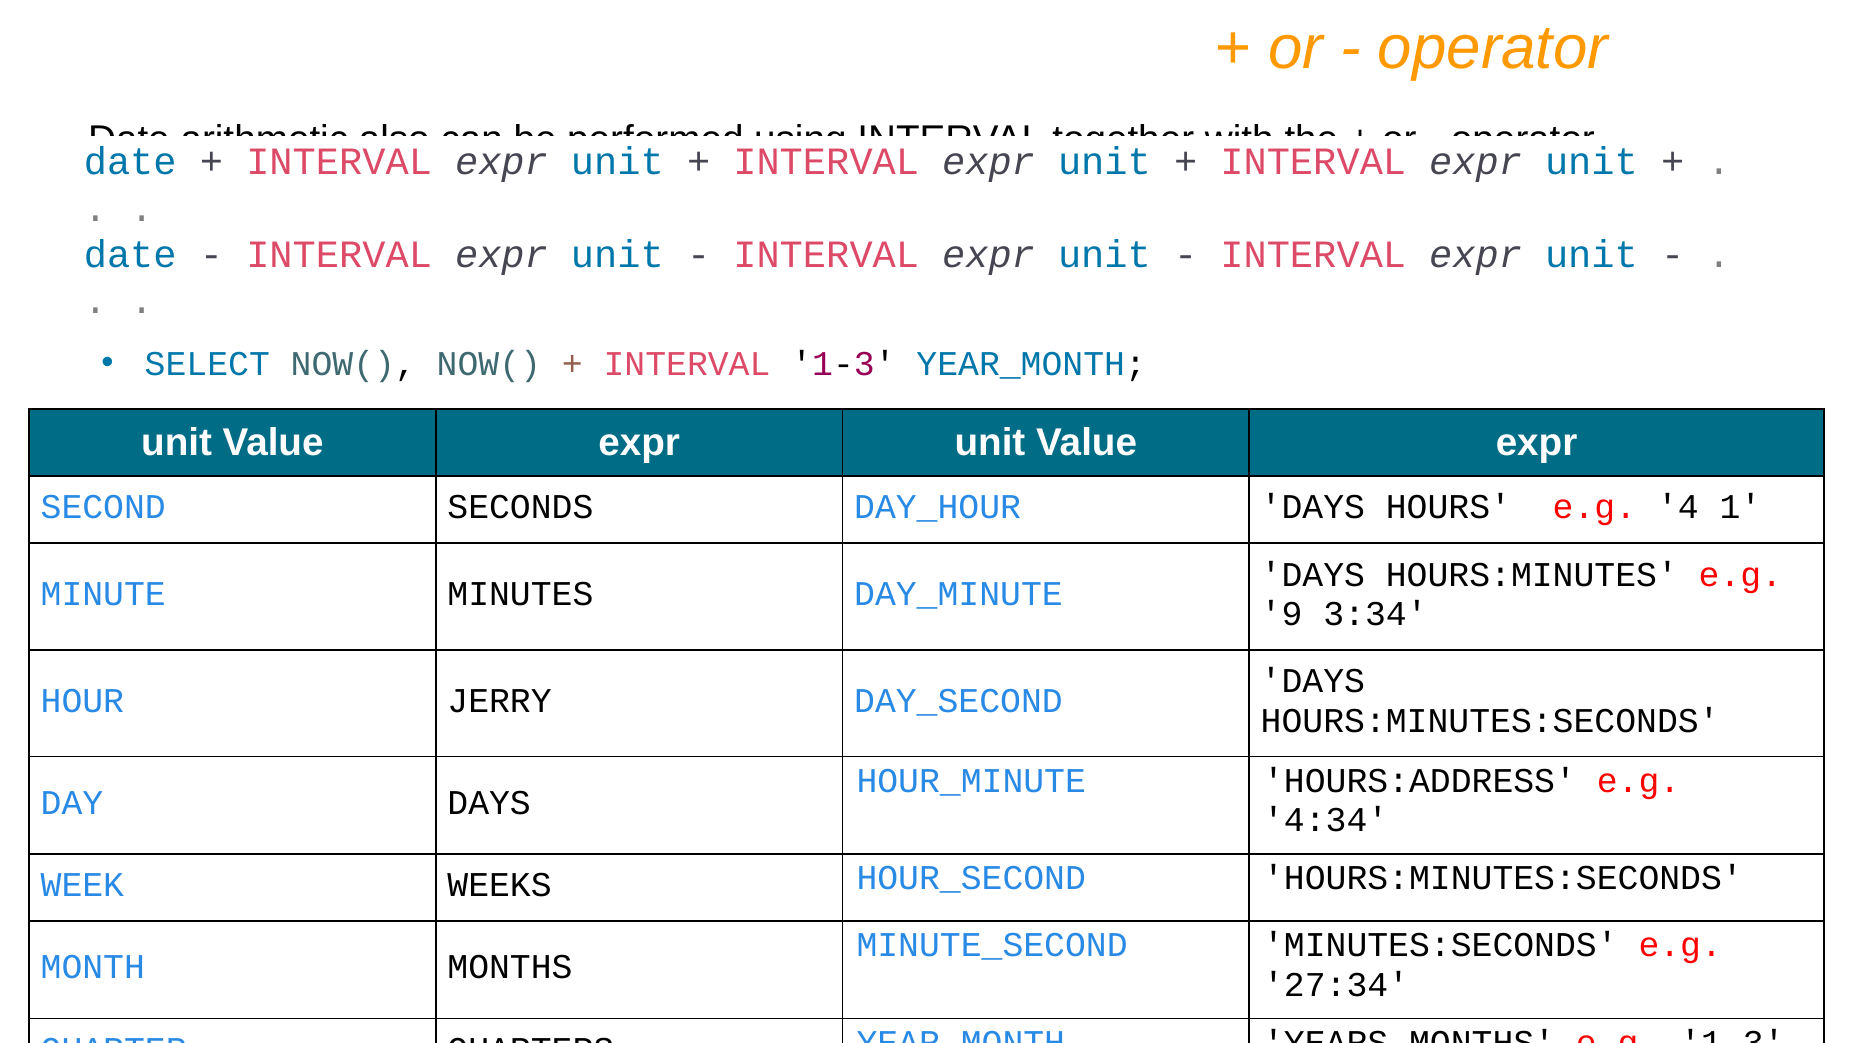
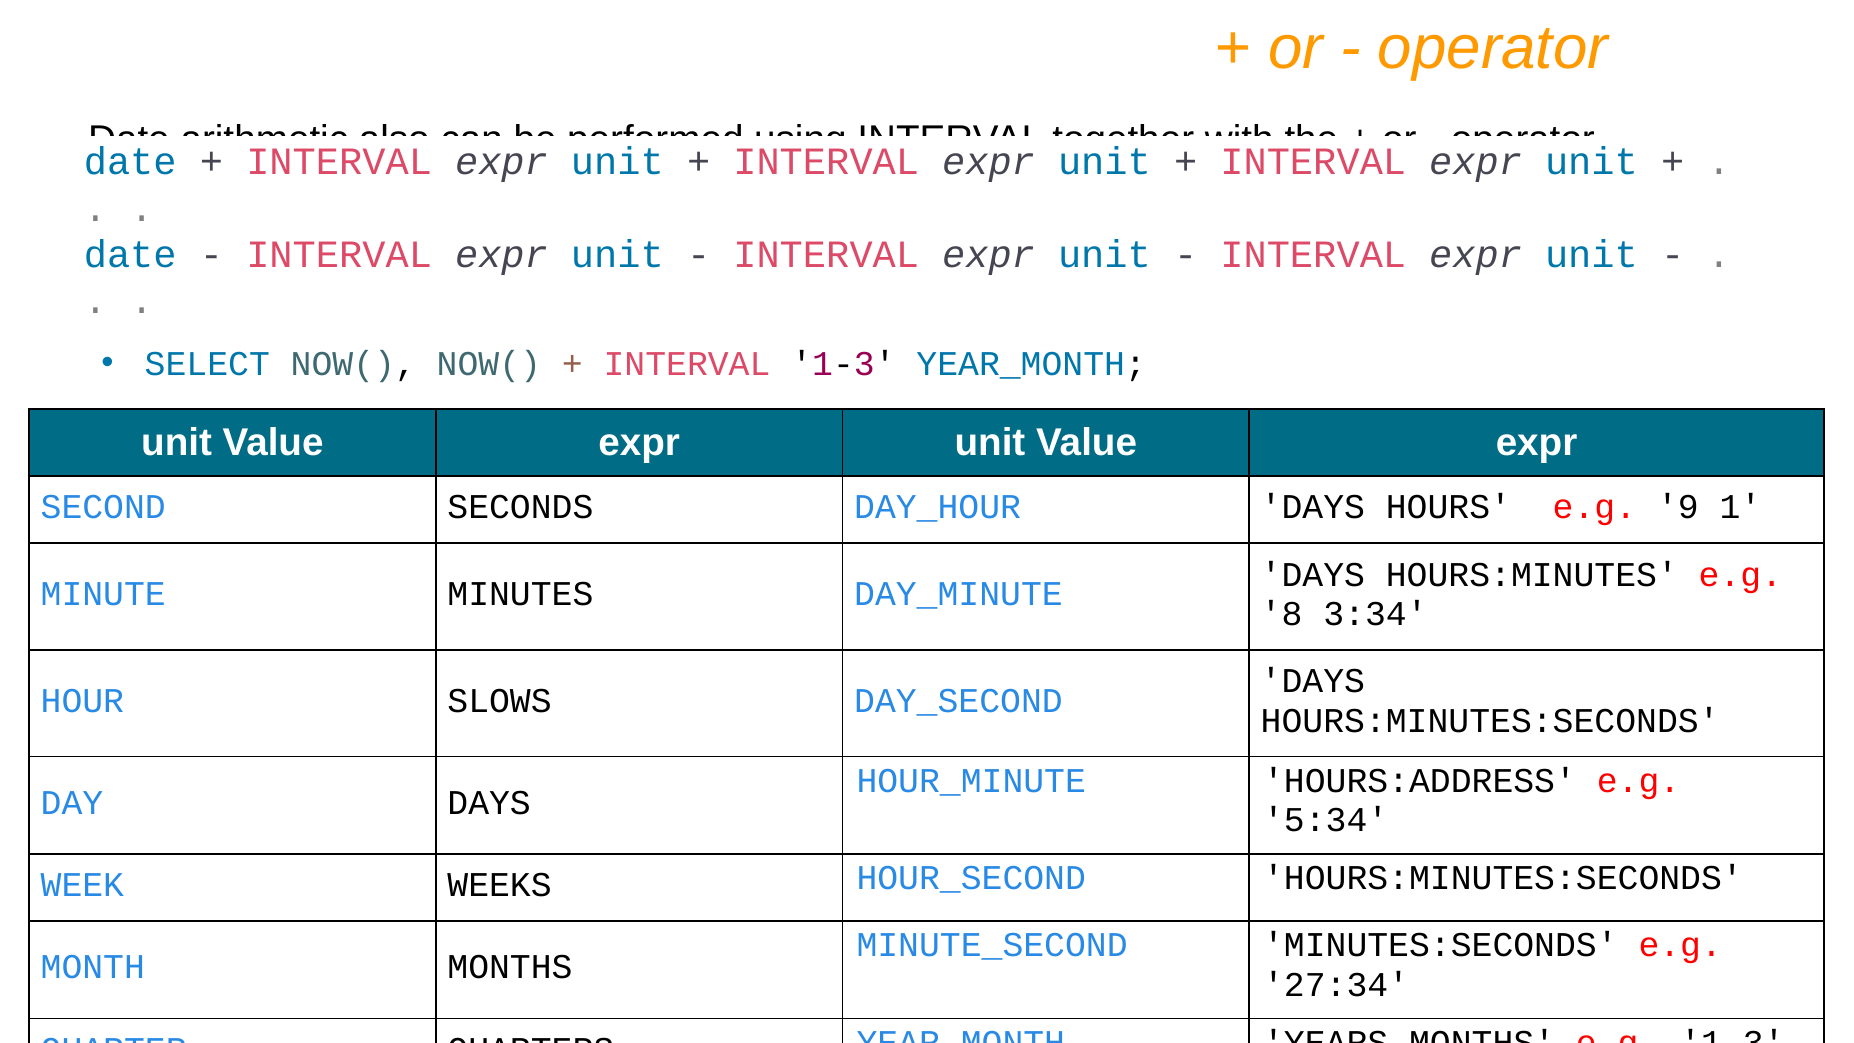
4: 4 -> 9
9: 9 -> 8
JERRY: JERRY -> SLOWS
4:34: 4:34 -> 5:34
